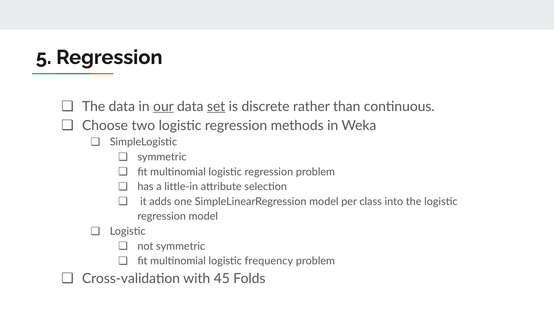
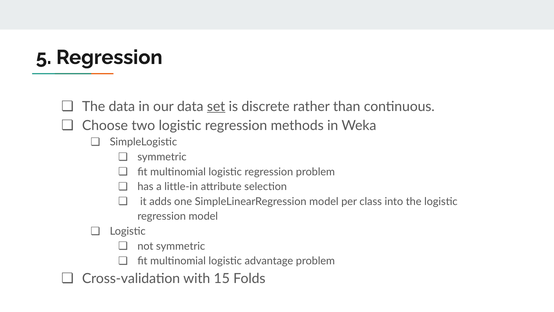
our underline: present -> none
frequency: frequency -> advantage
45: 45 -> 15
